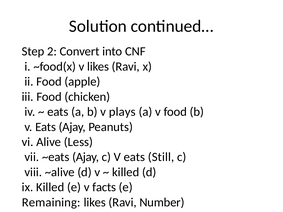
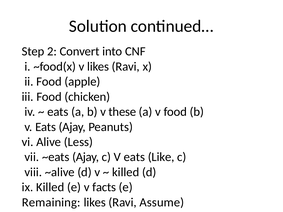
plays: plays -> these
Still: Still -> Like
Number: Number -> Assume
